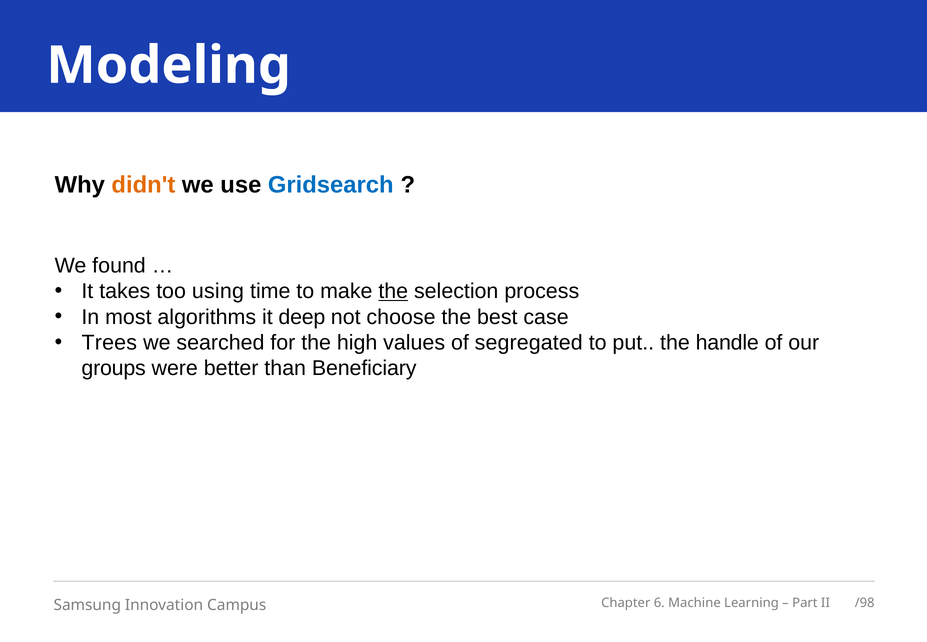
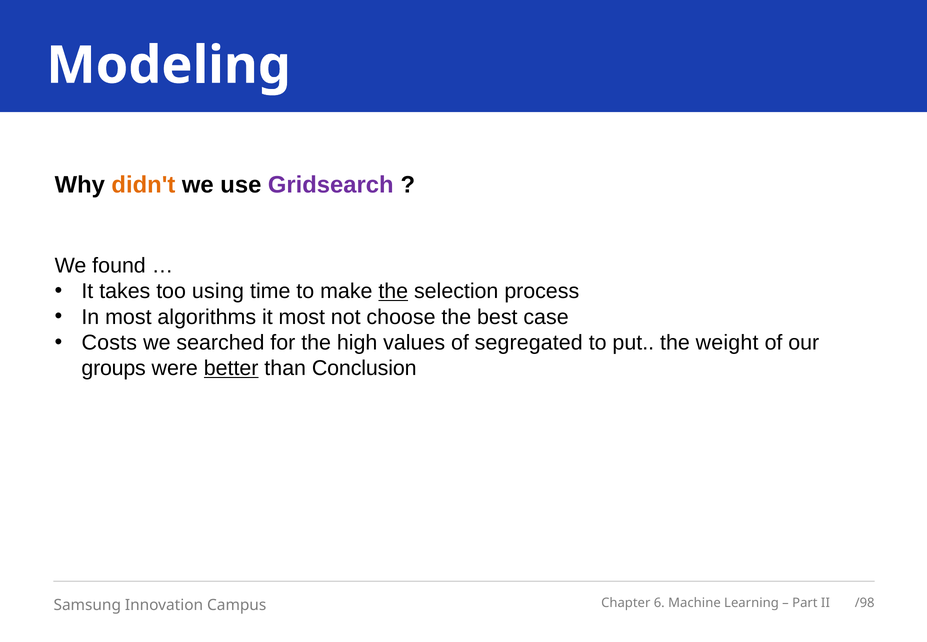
Gridsearch colour: blue -> purple
it deep: deep -> most
Trees: Trees -> Costs
handle: handle -> weight
better underline: none -> present
Beneficiary: Beneficiary -> Conclusion
